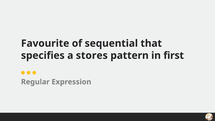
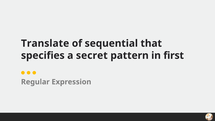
Favourite: Favourite -> Translate
stores: stores -> secret
